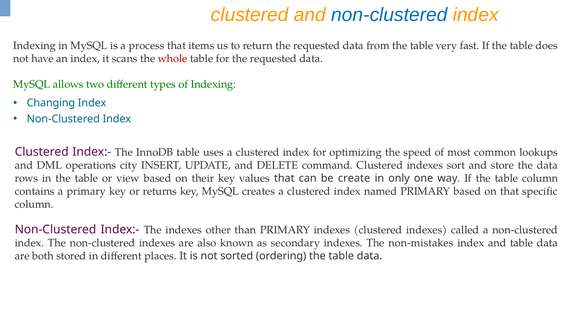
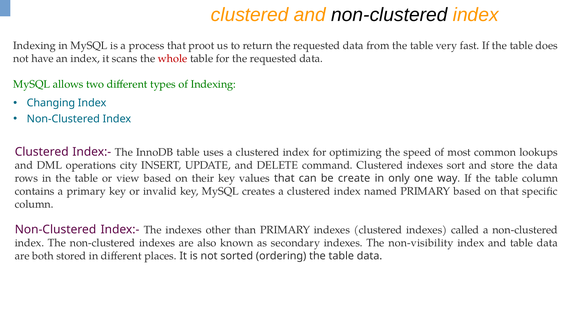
non-clustered at (389, 15) colour: blue -> black
items: items -> proot
returns: returns -> invalid
non-mistakes: non-mistakes -> non-visibility
